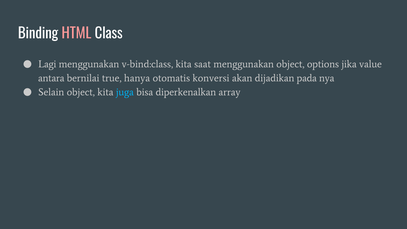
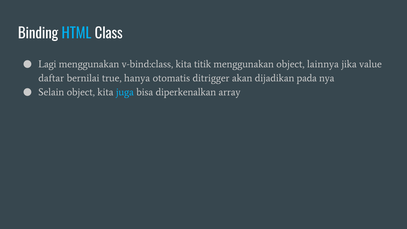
HTML colour: pink -> light blue
saat: saat -> titik
options: options -> lainnya
antara: antara -> daftar
konversi: konversi -> ditrigger
